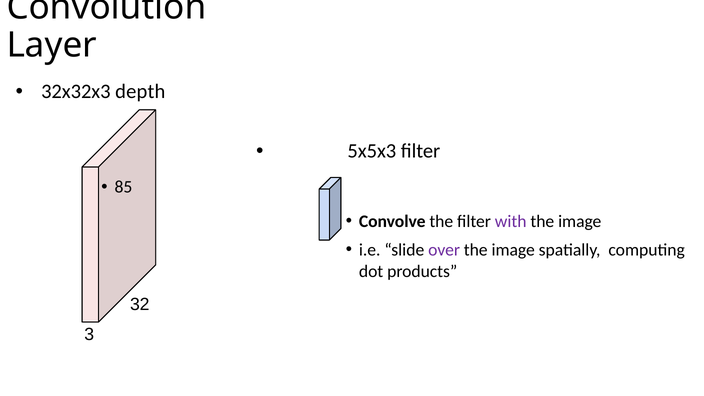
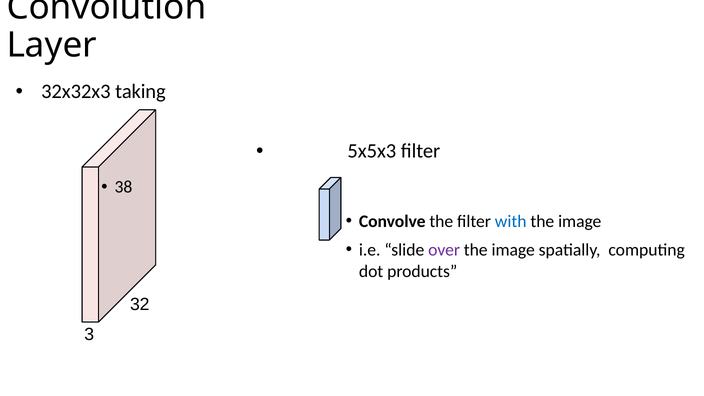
depth: depth -> taking
85: 85 -> 38
with colour: purple -> blue
